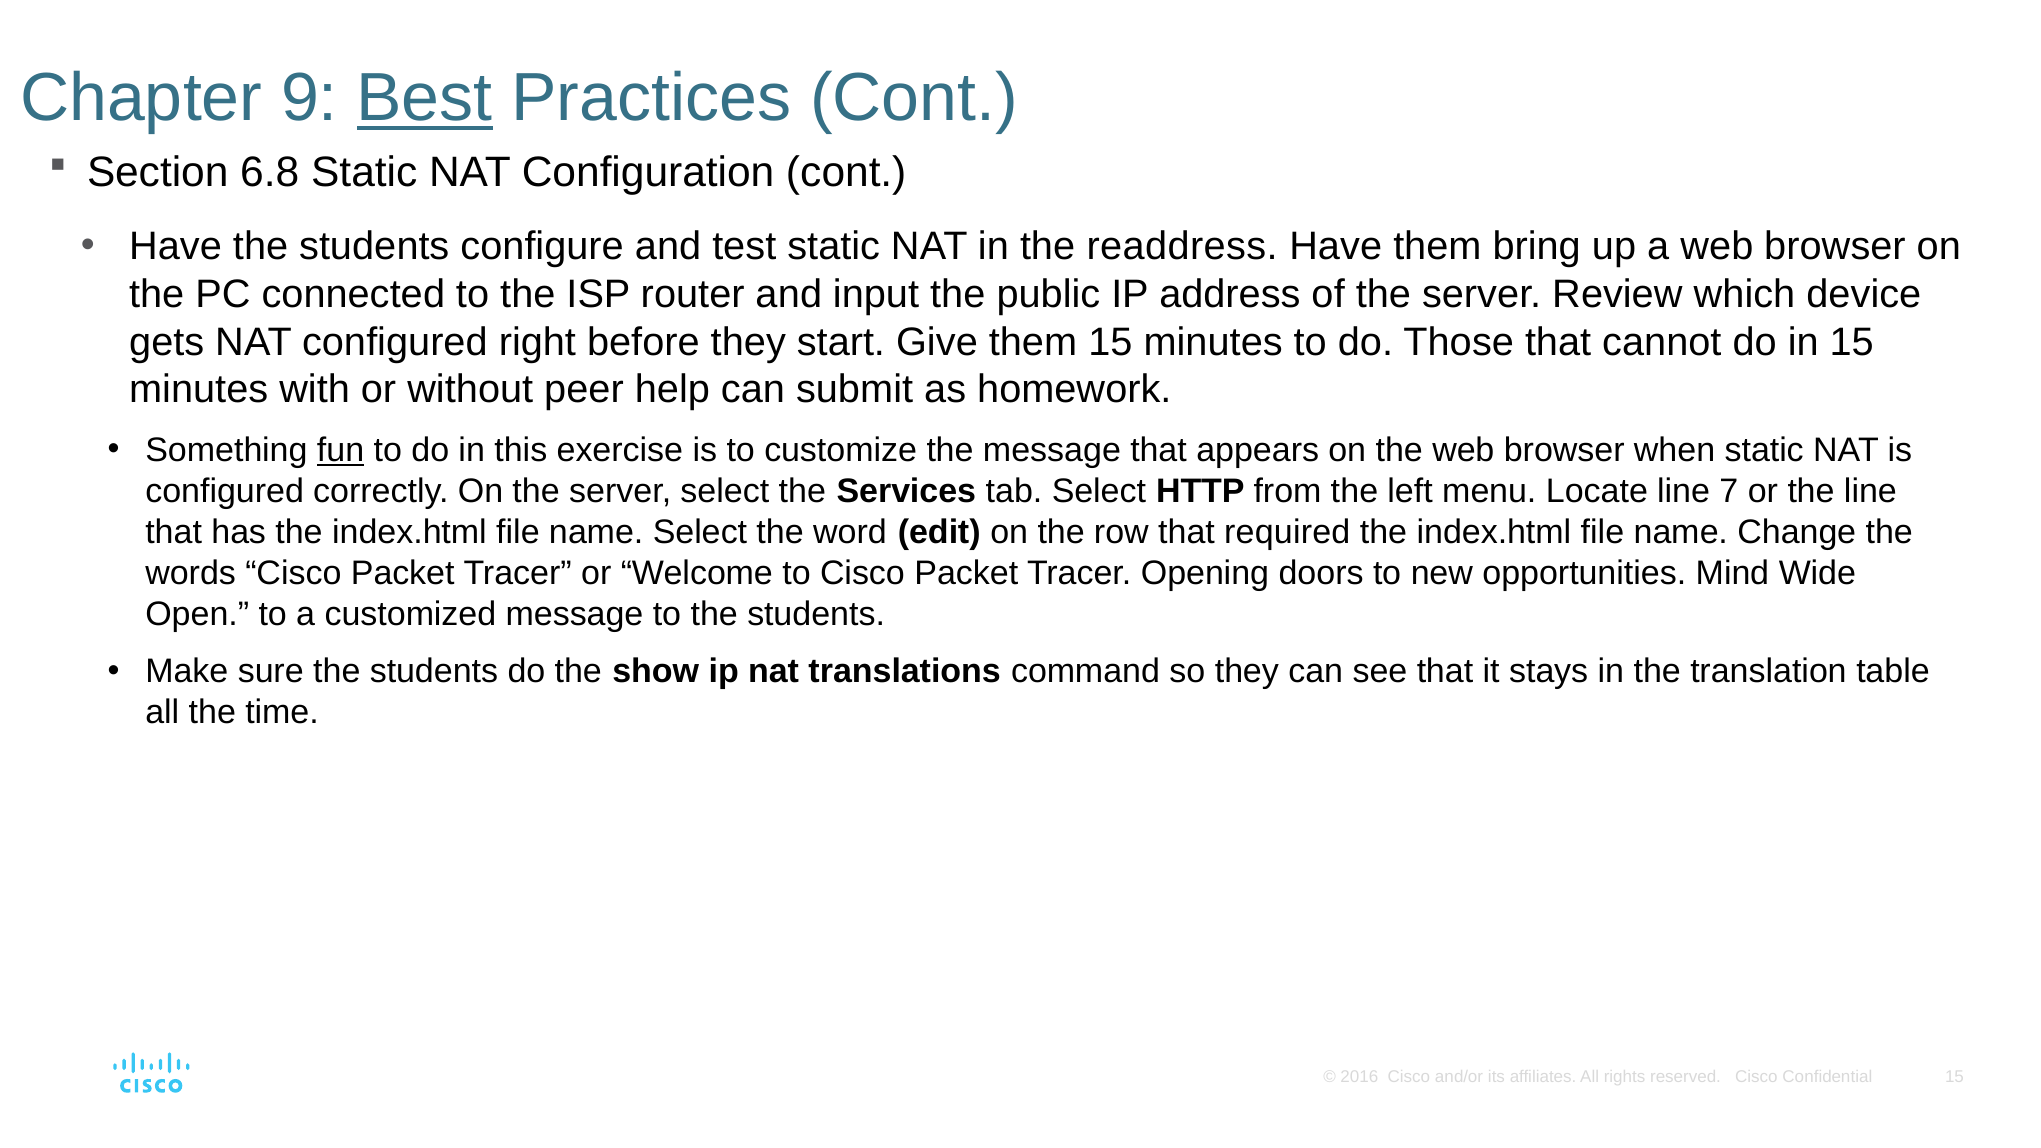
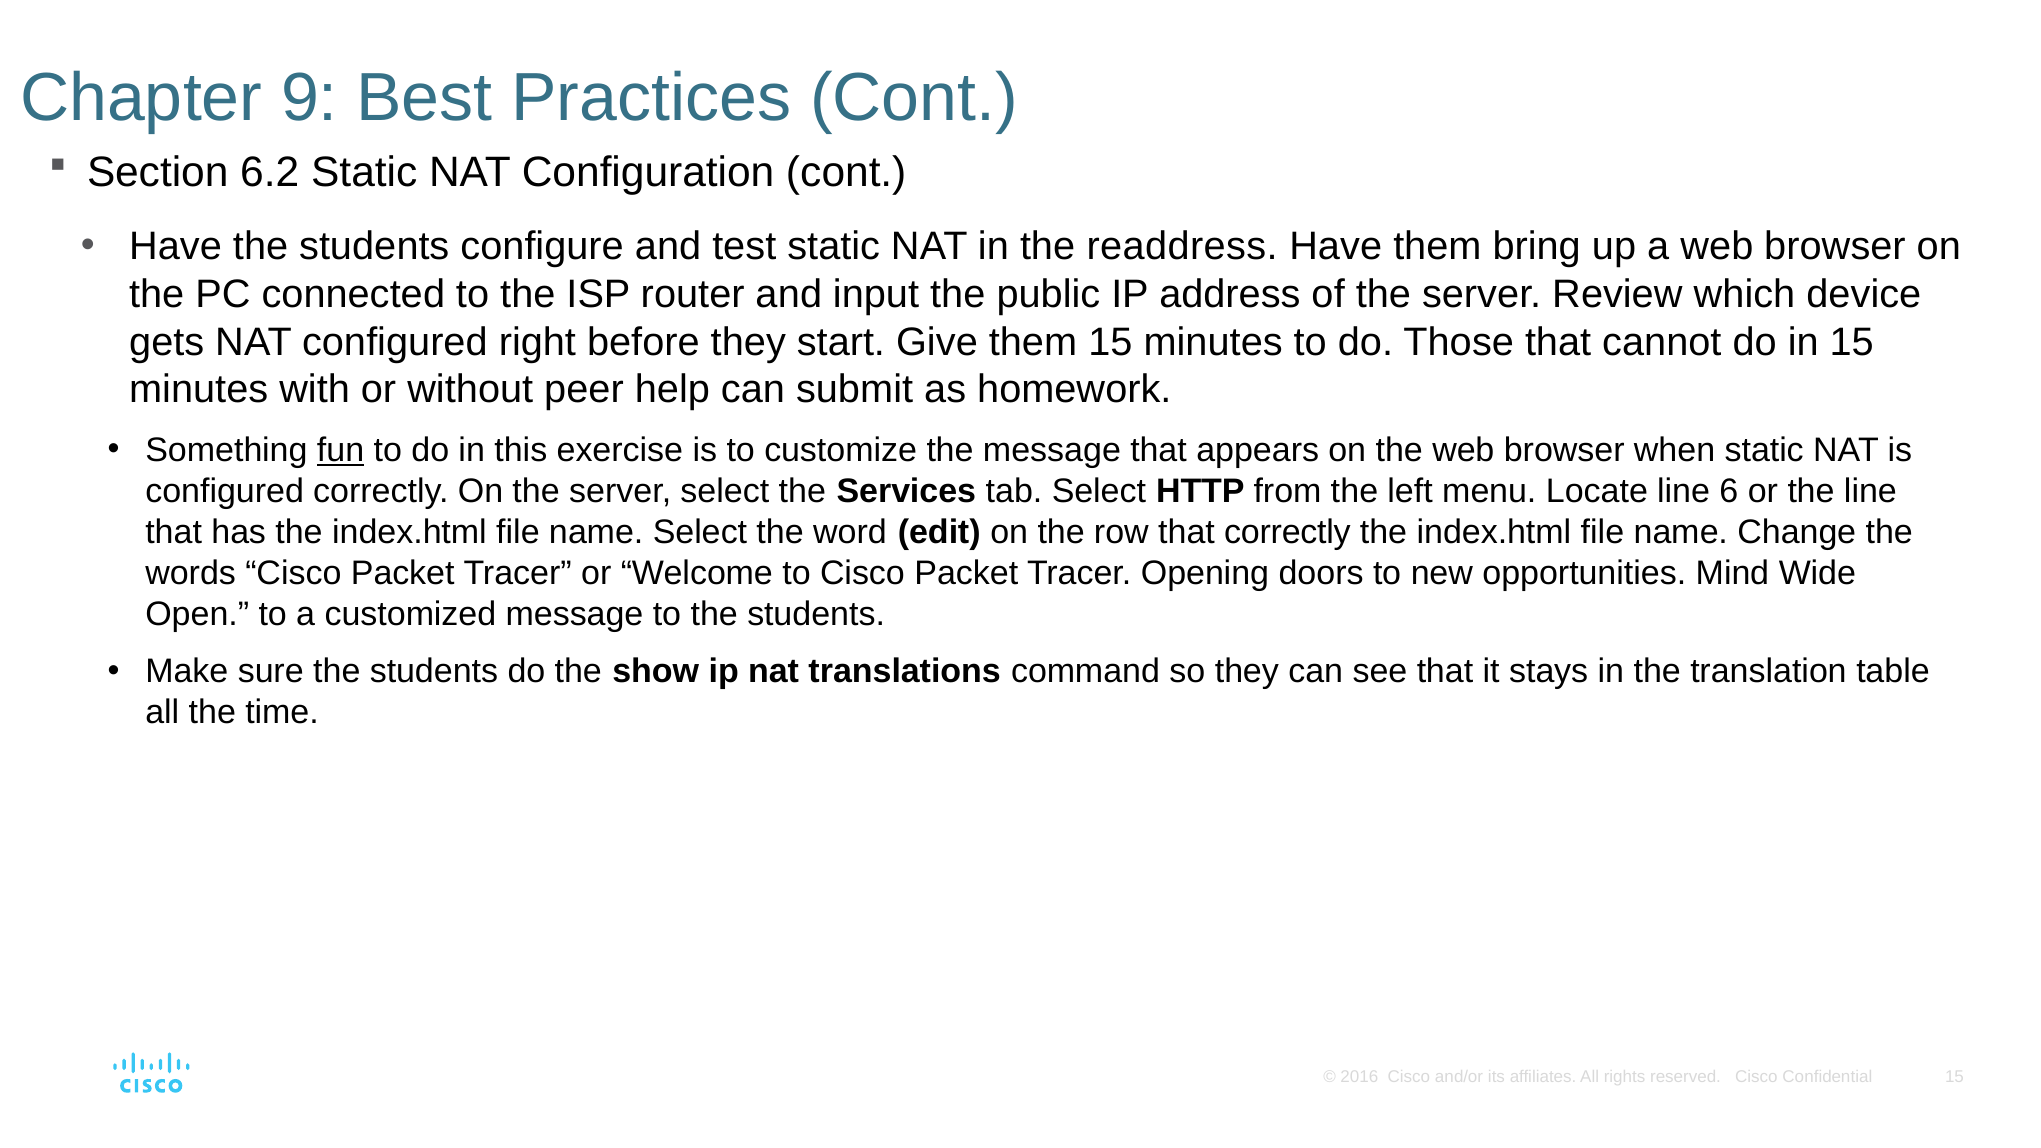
Best underline: present -> none
6.8: 6.8 -> 6.2
7: 7 -> 6
that required: required -> correctly
